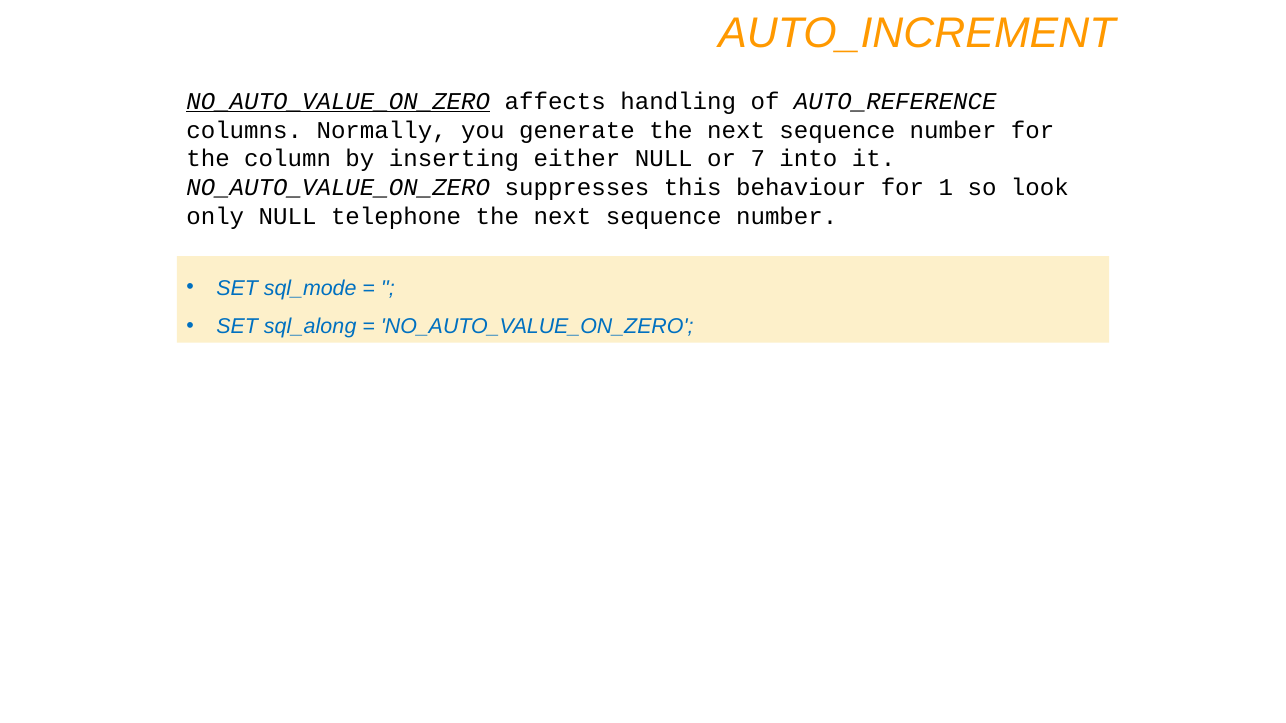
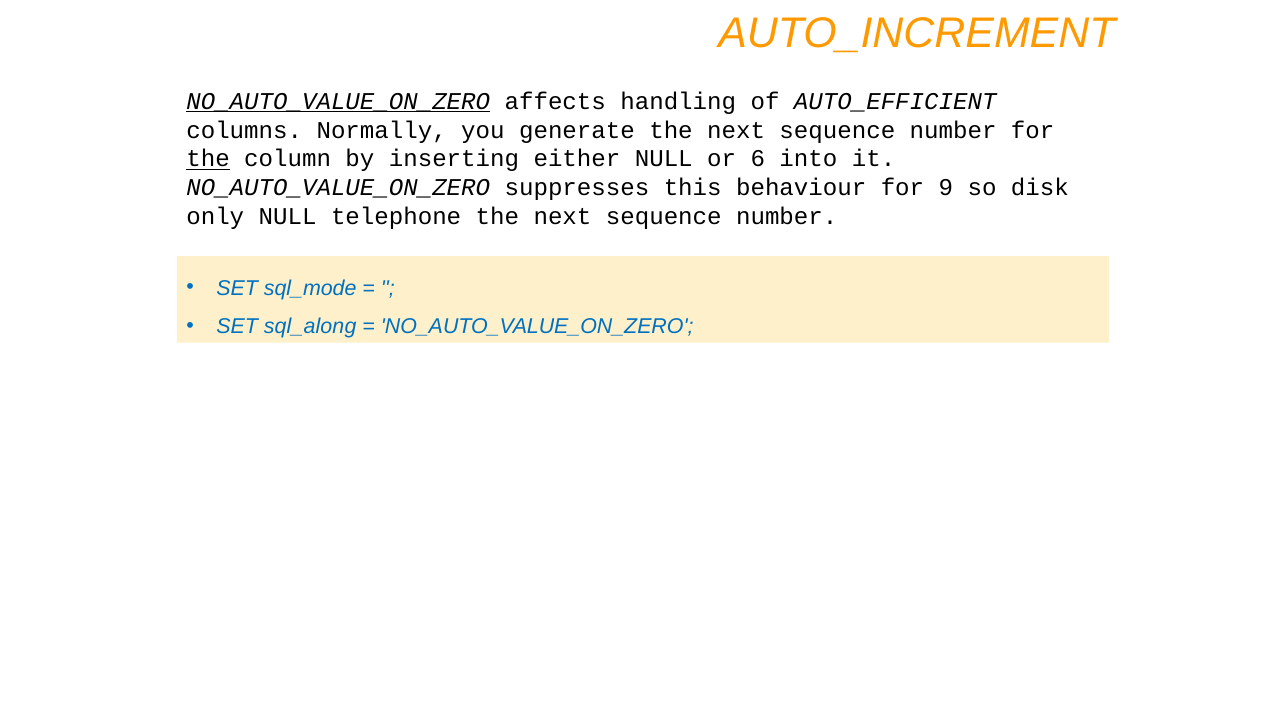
AUTO_REFERENCE: AUTO_REFERENCE -> AUTO_EFFICIENT
the at (208, 159) underline: none -> present
7: 7 -> 6
1: 1 -> 9
look: look -> disk
